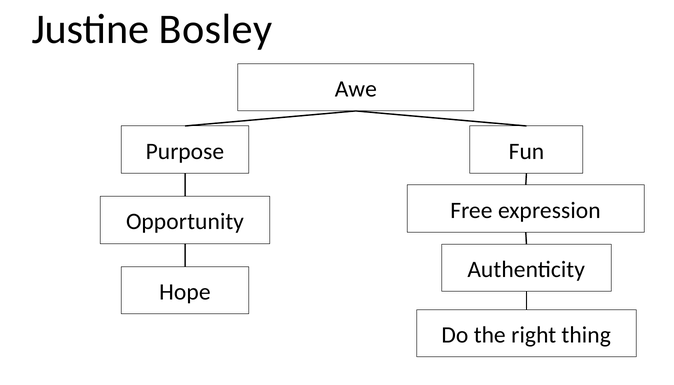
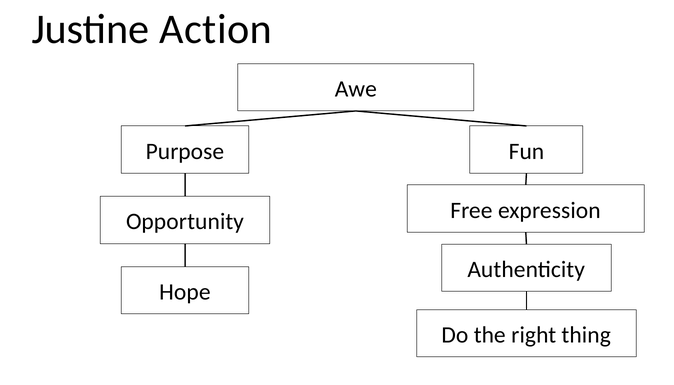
Bosley: Bosley -> Action
